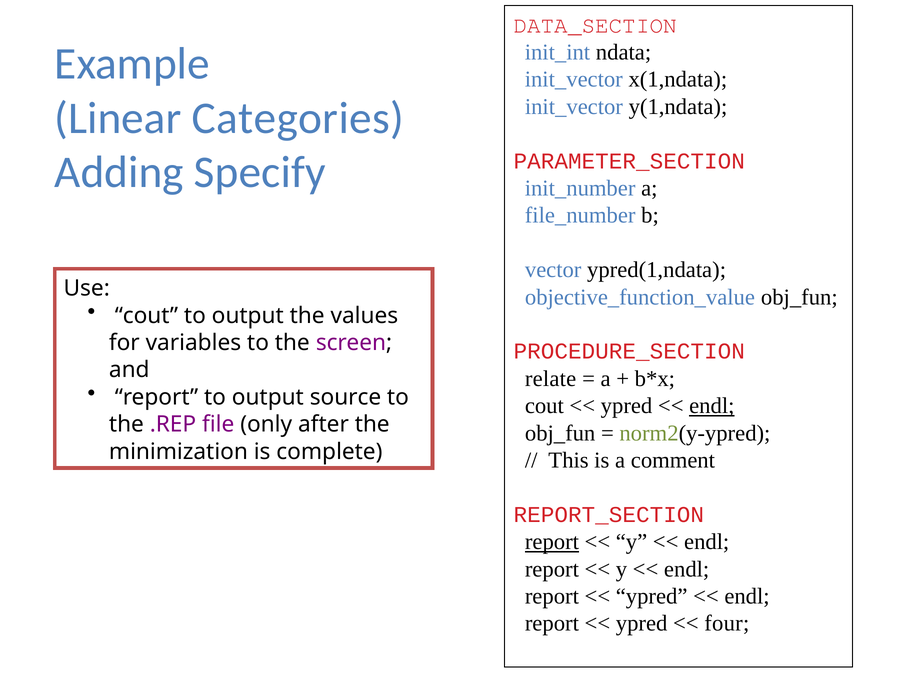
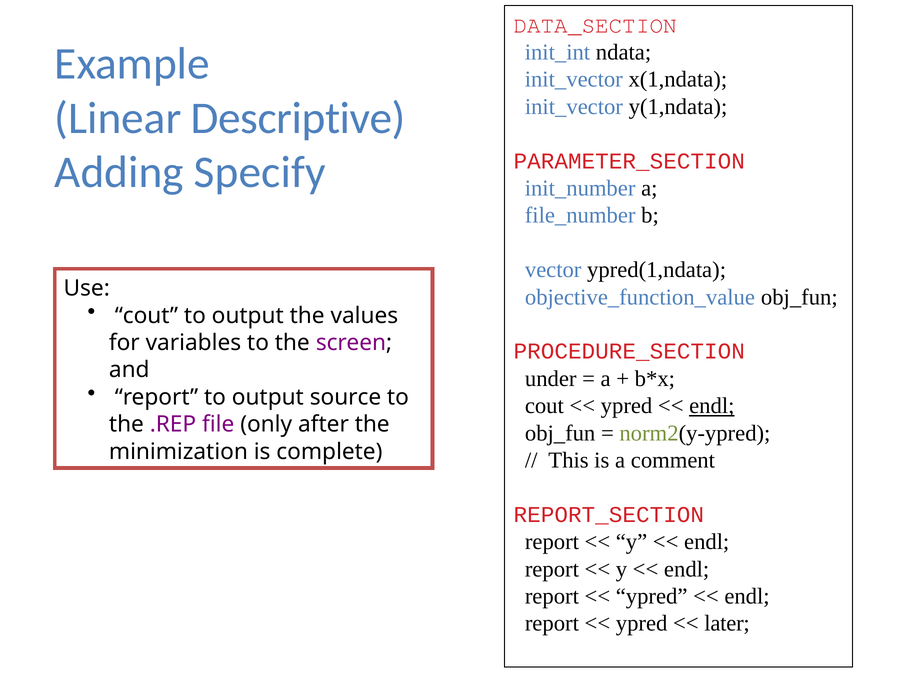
Categories: Categories -> Descriptive
relate: relate -> under
report at (552, 542) underline: present -> none
four: four -> later
